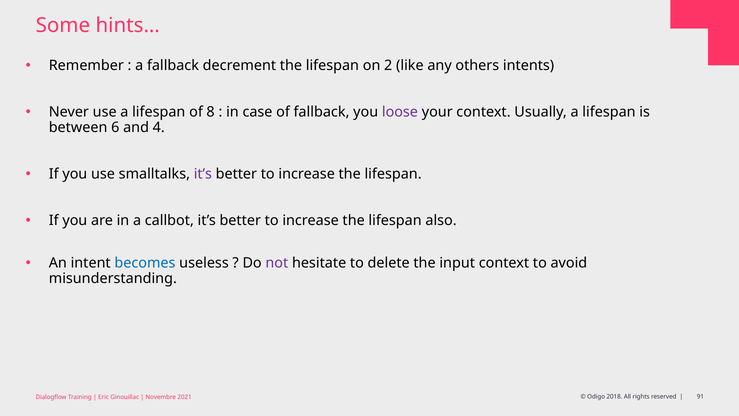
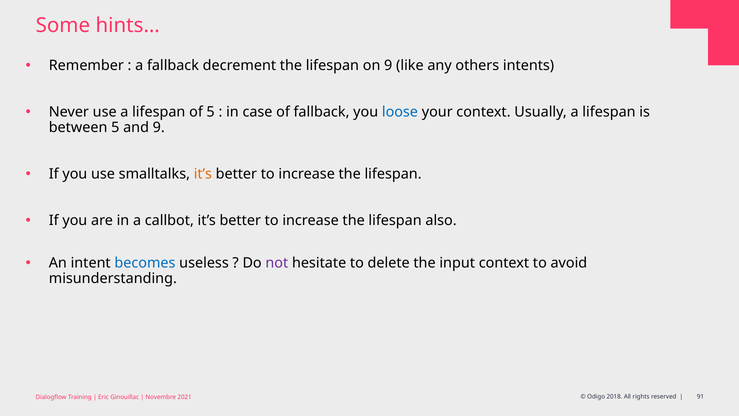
on 2: 2 -> 9
of 8: 8 -> 5
loose colour: purple -> blue
between 6: 6 -> 5
and 4: 4 -> 9
it’s at (203, 174) colour: purple -> orange
